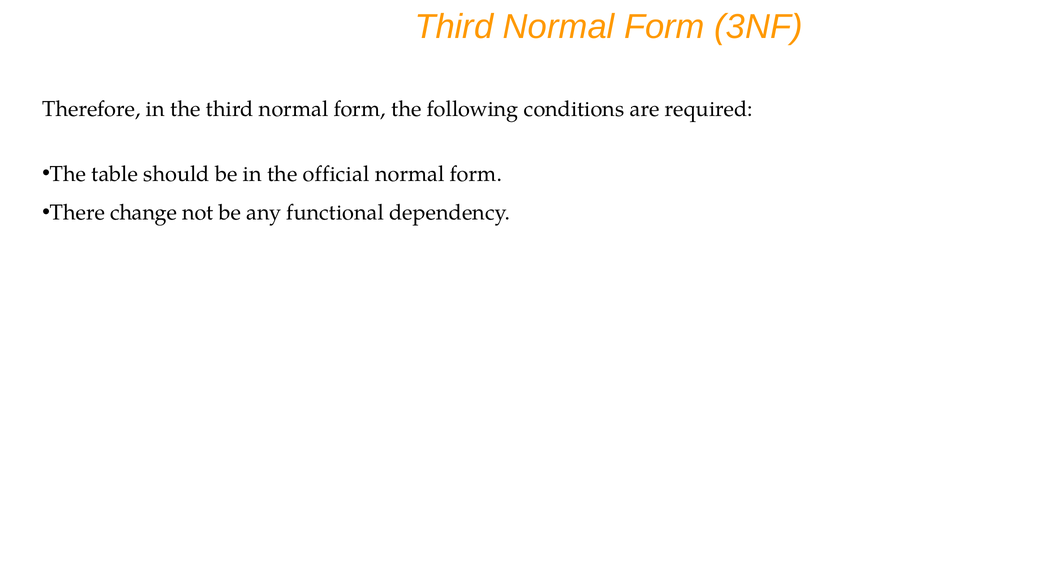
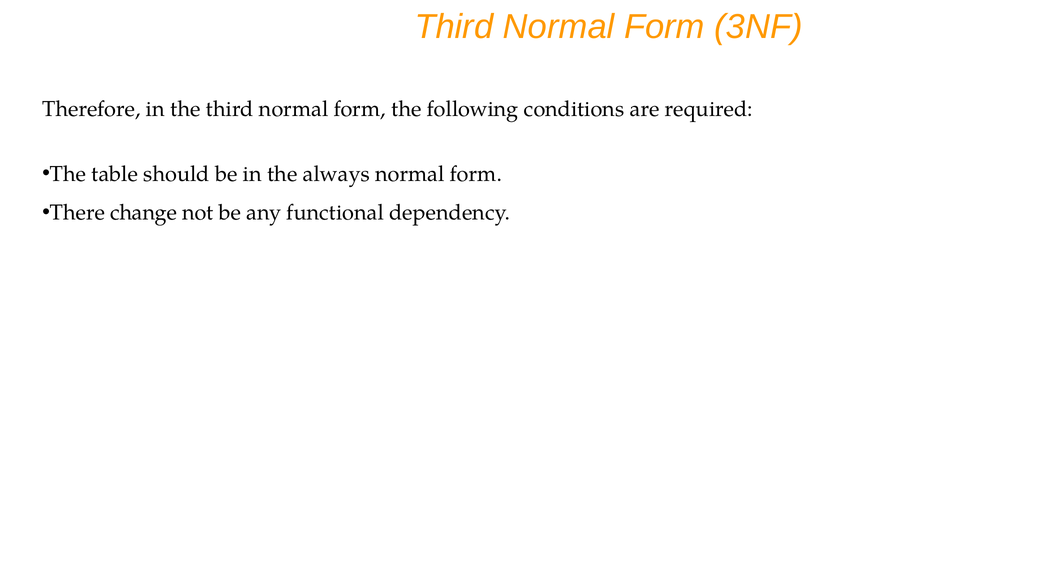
official: official -> always
